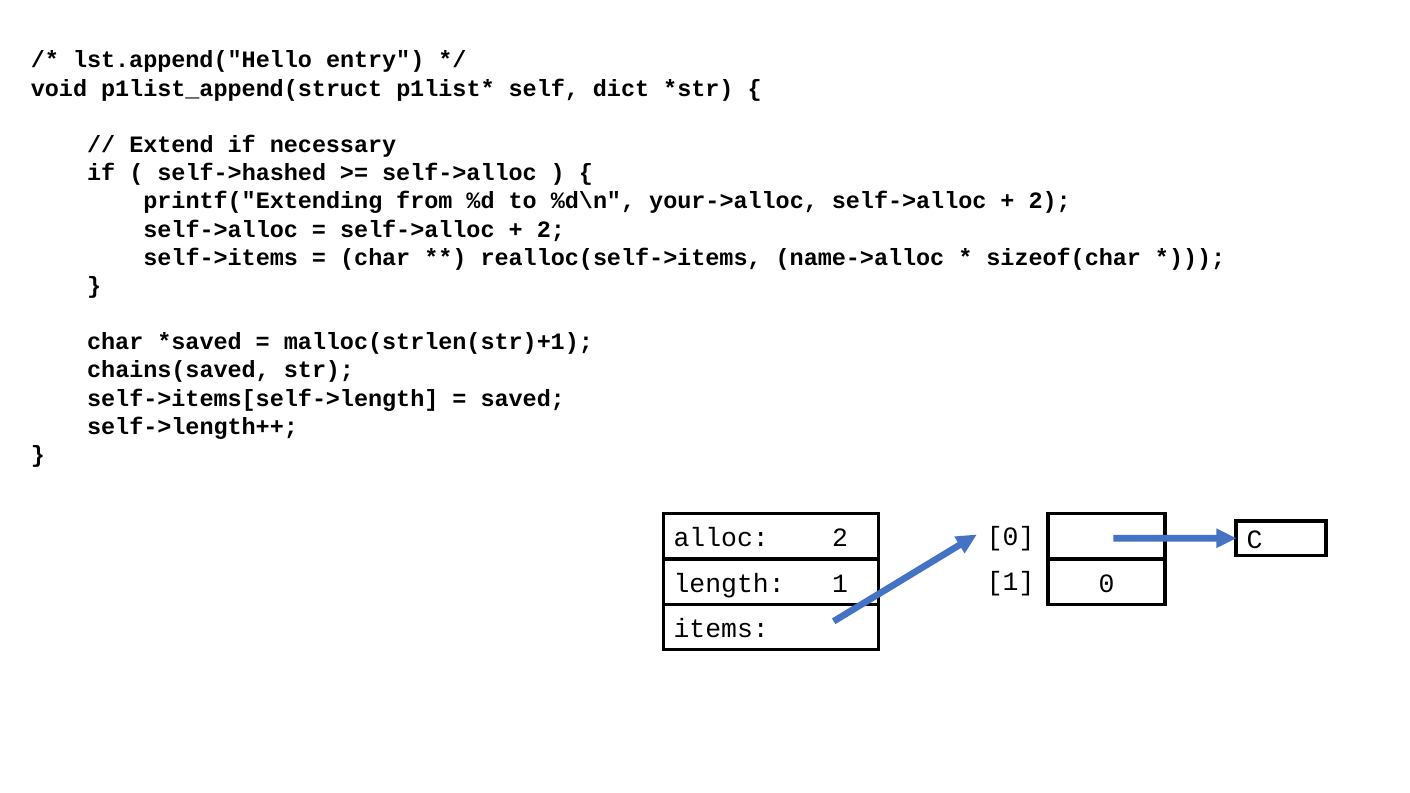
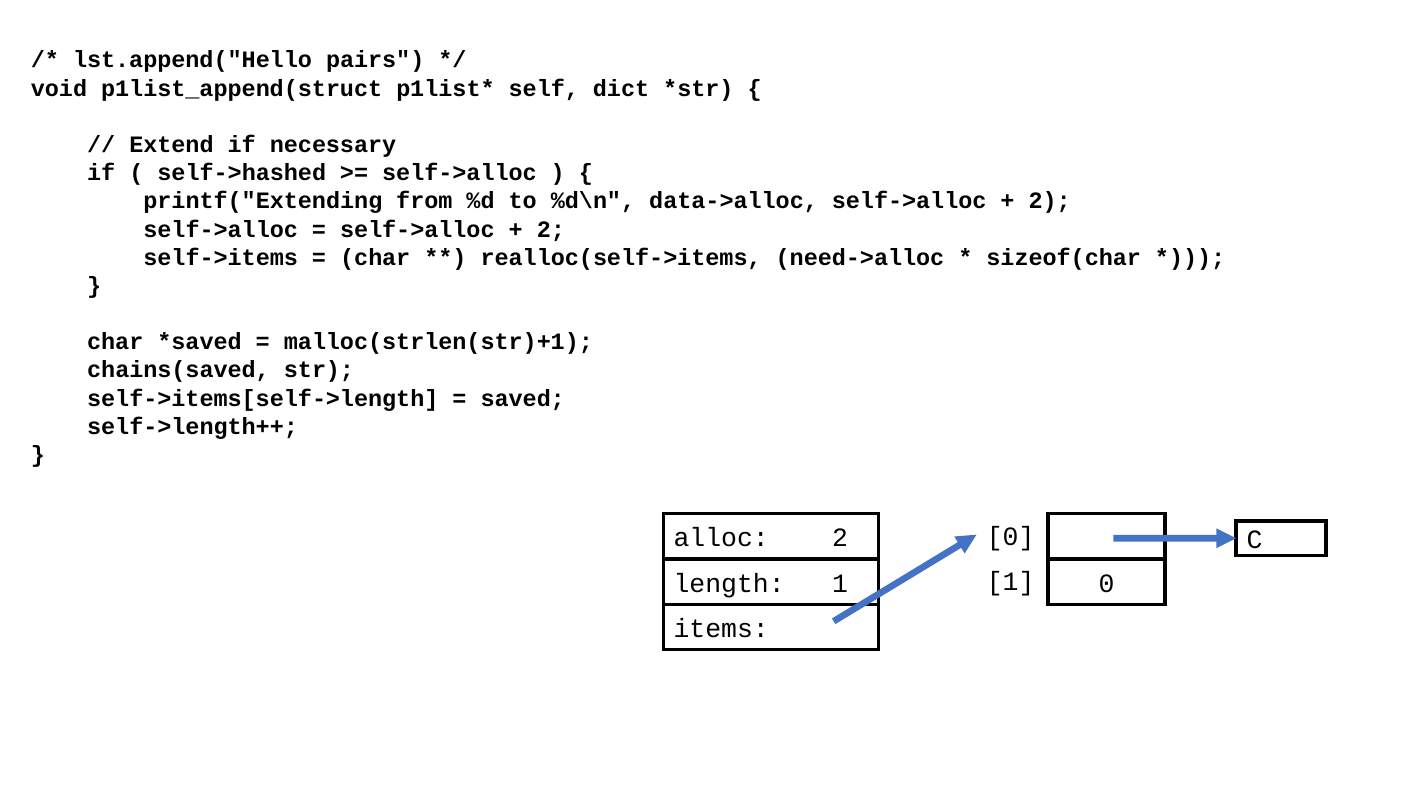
entry: entry -> pairs
your->alloc: your->alloc -> data->alloc
name->alloc: name->alloc -> need->alloc
